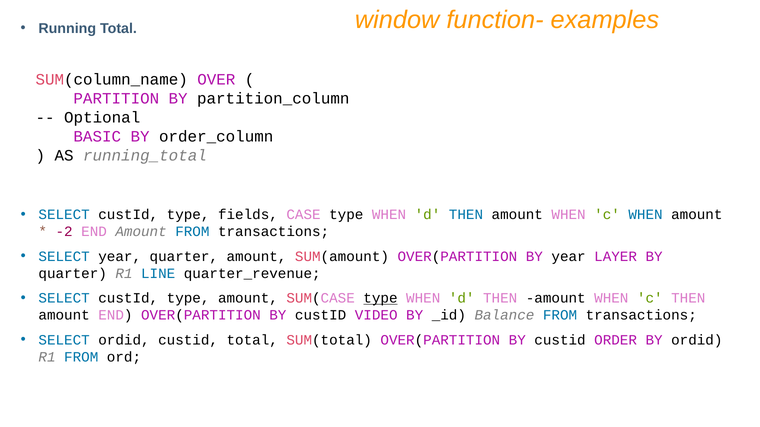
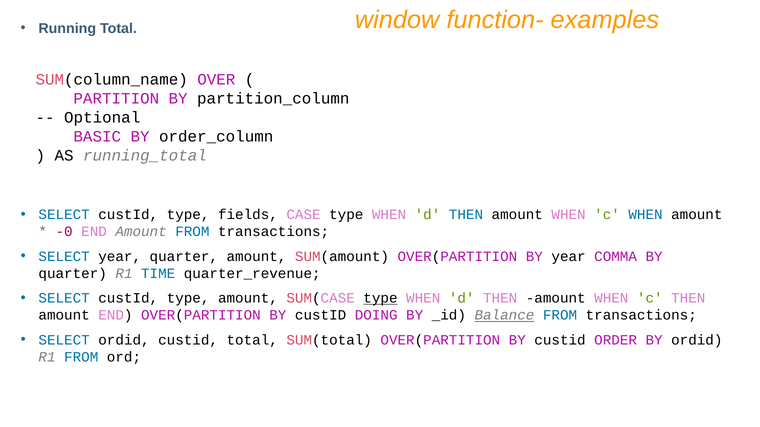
-2: -2 -> -0
LAYER: LAYER -> COMMA
LINE: LINE -> TIME
VIDEO: VIDEO -> DOING
Balance underline: none -> present
